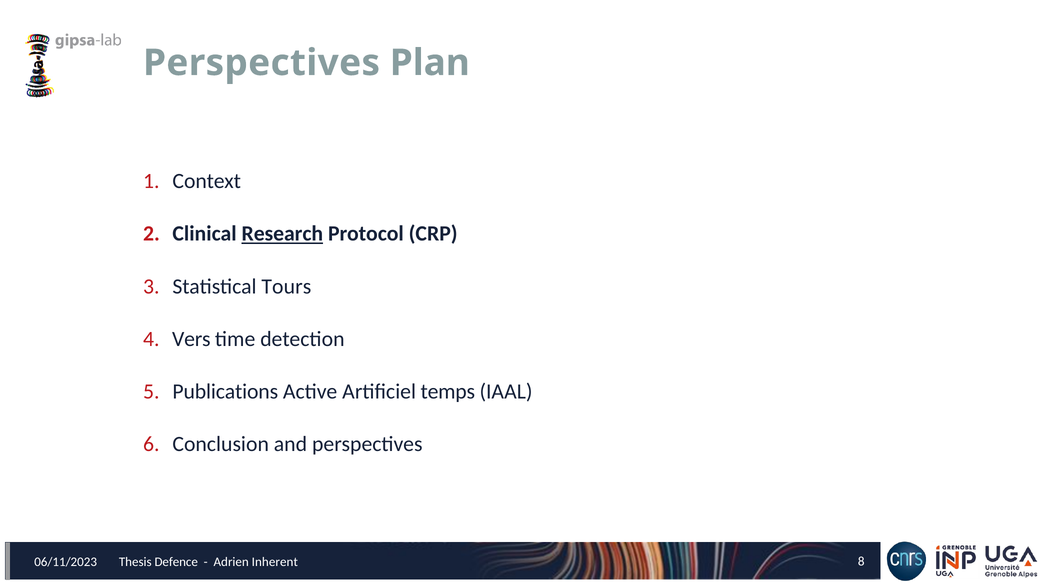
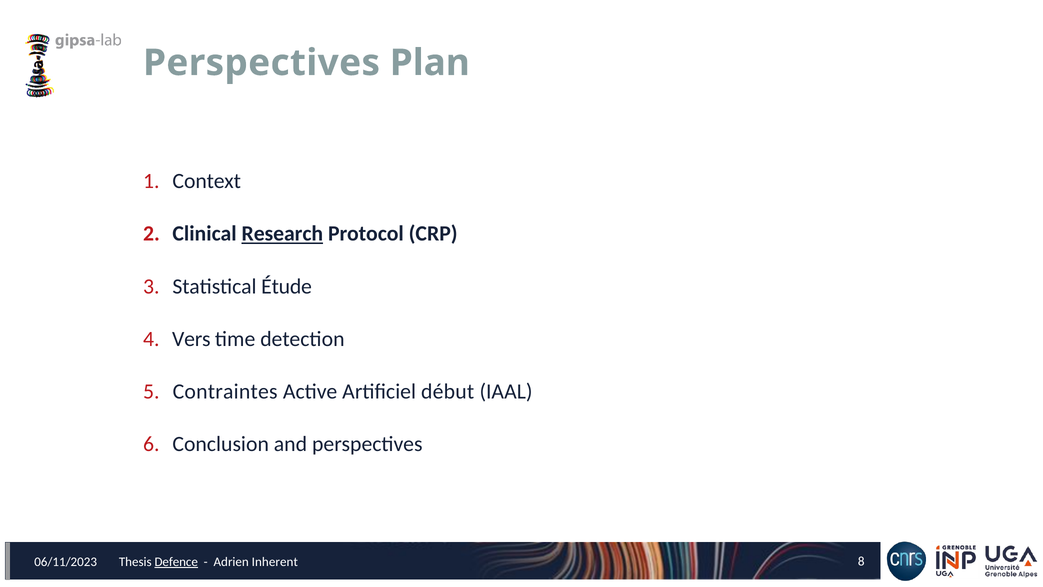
Tours: Tours -> Étude
Publications: Publications -> Contraintes
temps: temps -> début
Defence underline: none -> present
